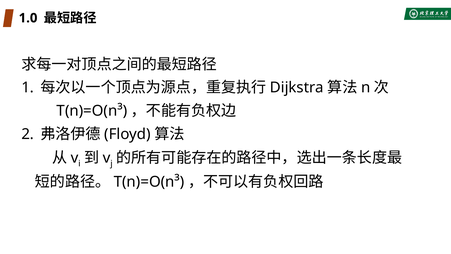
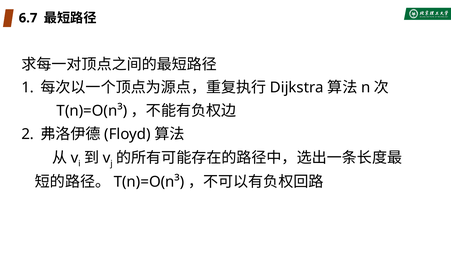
1.0: 1.0 -> 6.7
